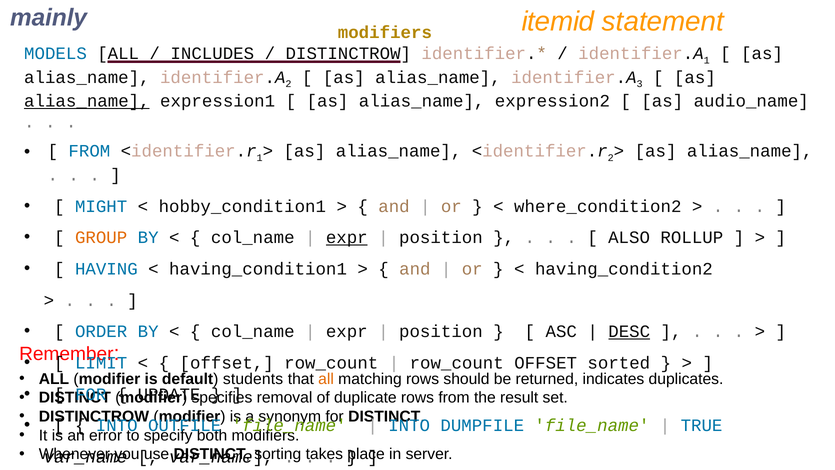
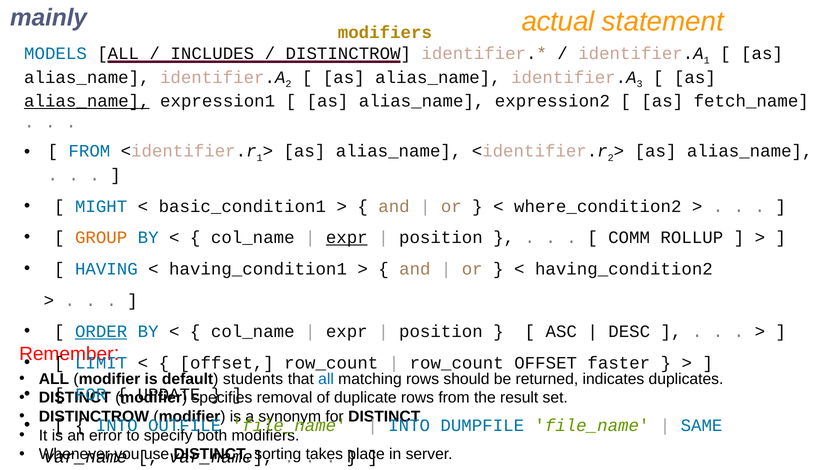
itemid: itemid -> actual
audio_name: audio_name -> fetch_name
hobby_condition1: hobby_condition1 -> basic_condition1
ALSO: ALSO -> COMM
ORDER underline: none -> present
DESC underline: present -> none
sorted: sorted -> faster
all at (326, 379) colour: orange -> blue
TRUE: TRUE -> SAME
